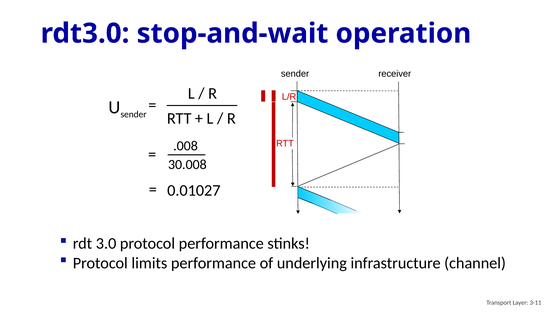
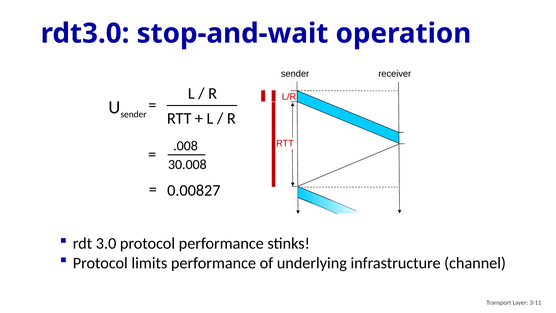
0.01027: 0.01027 -> 0.00827
